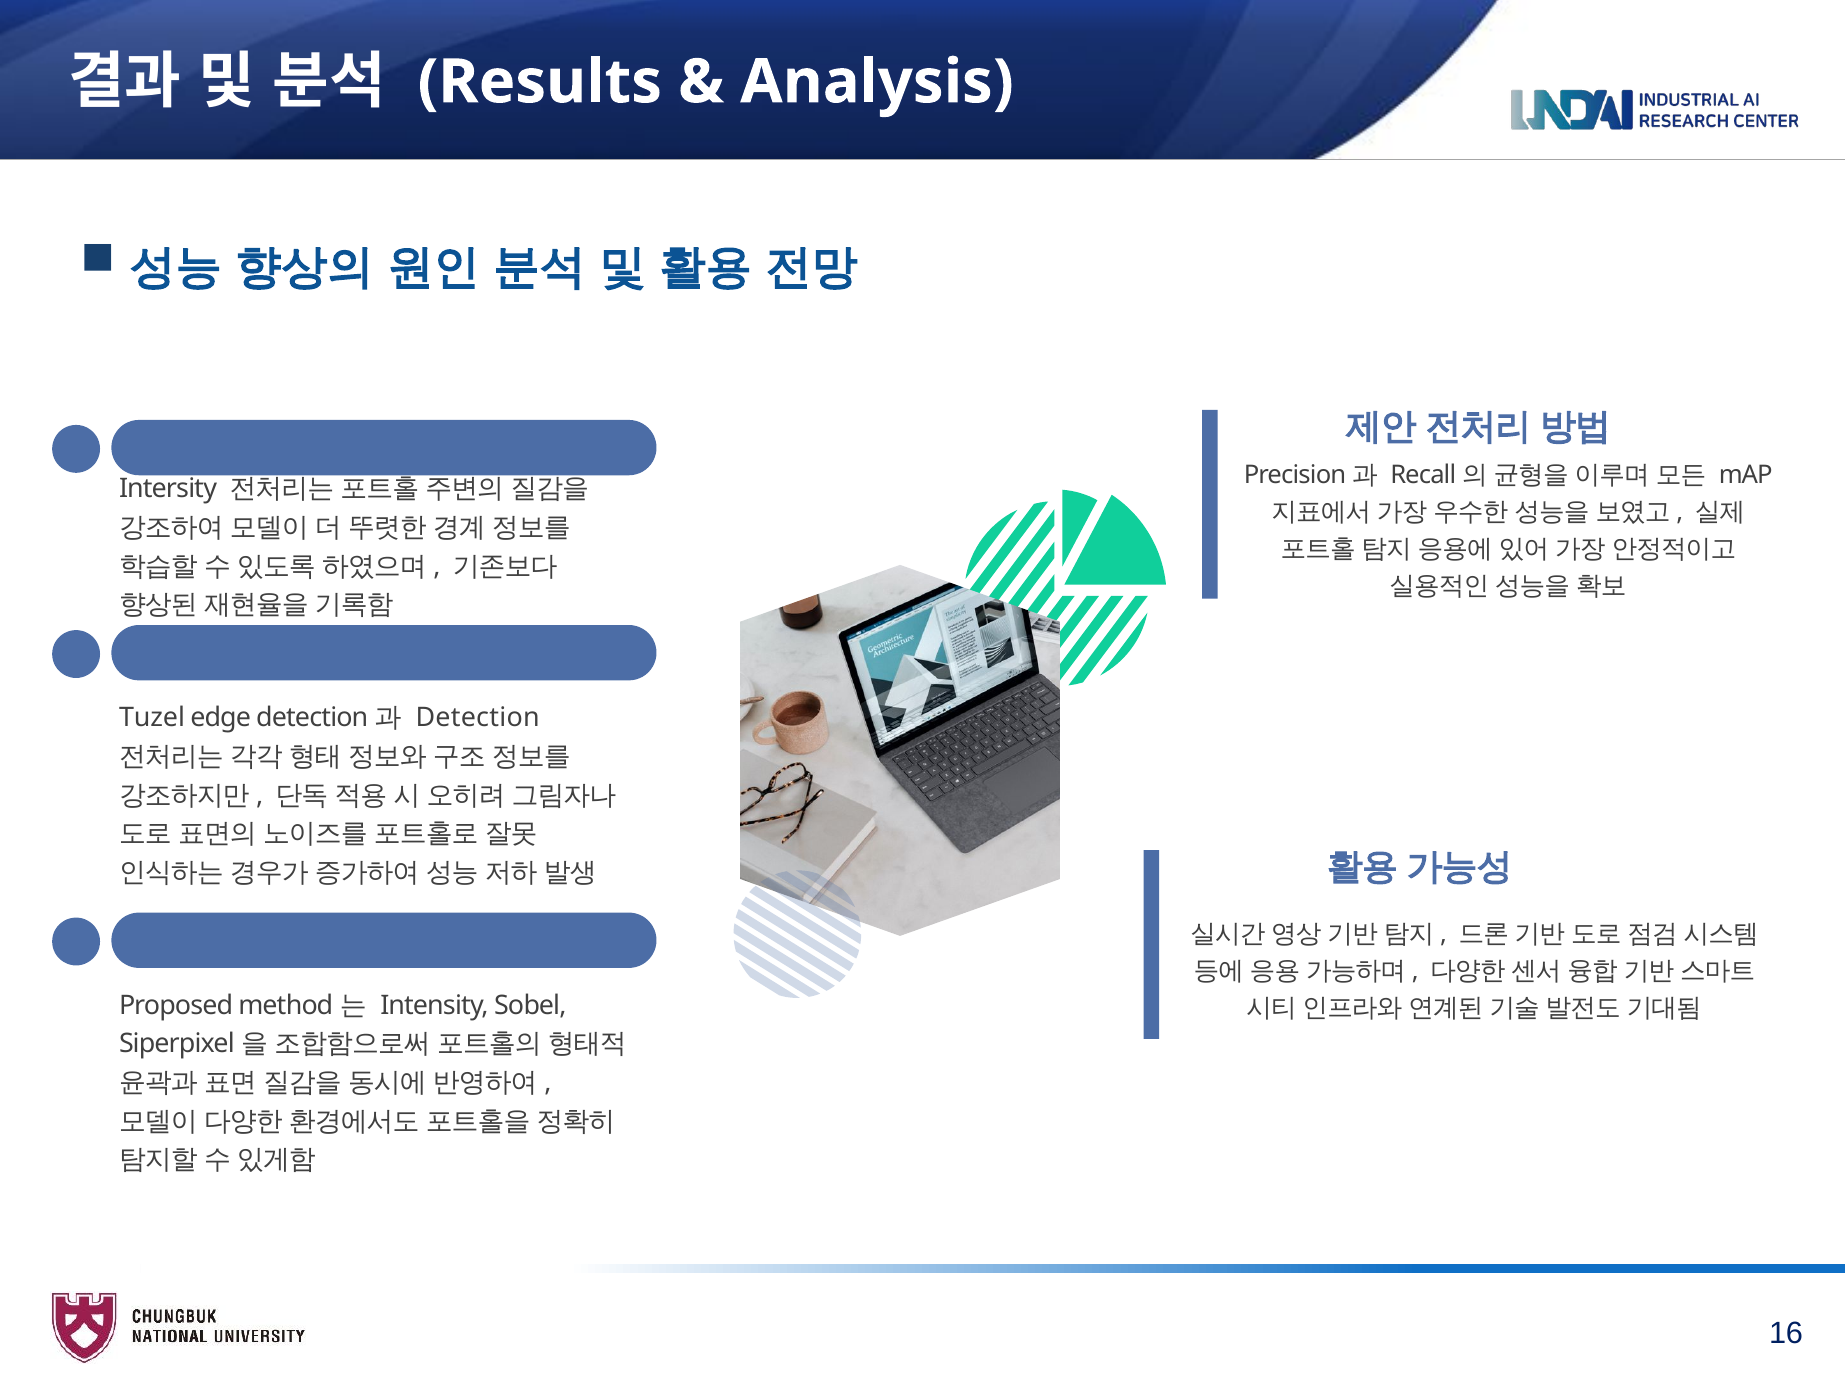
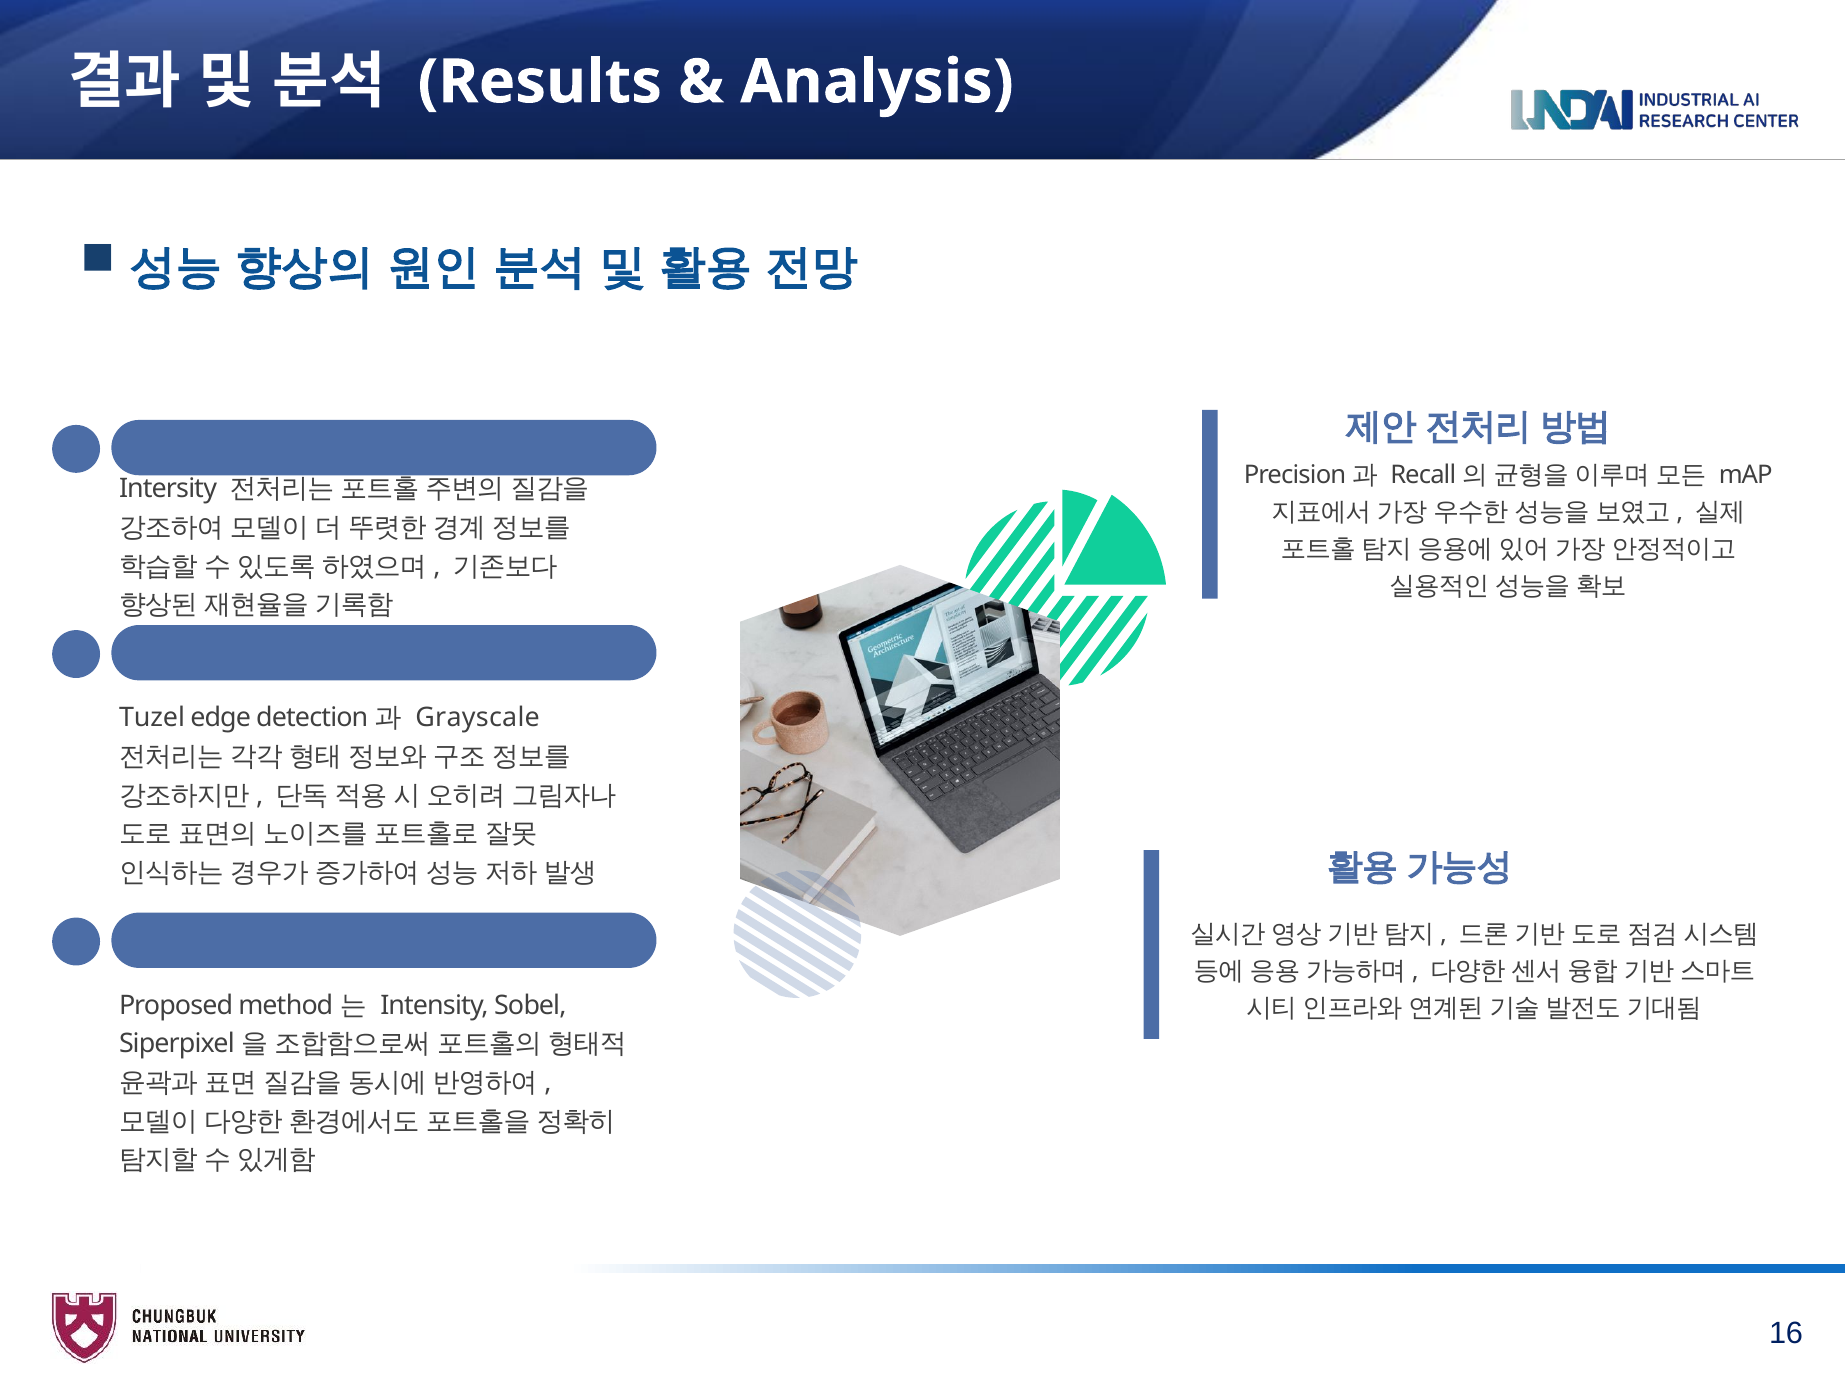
Detection: Detection -> Grayscale
